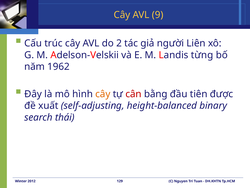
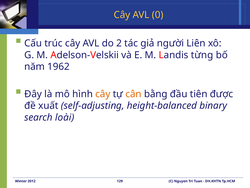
9: 9 -> 0
cân colour: red -> orange
thái: thái -> loài
